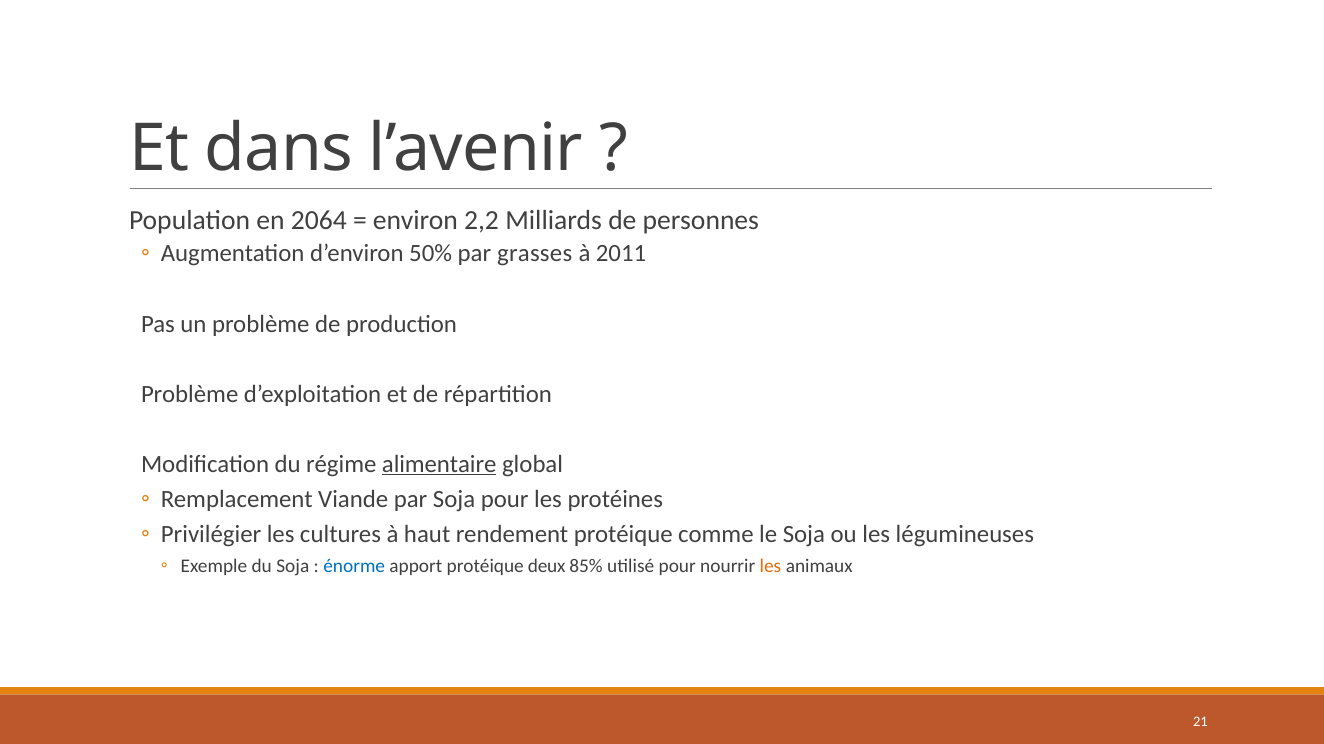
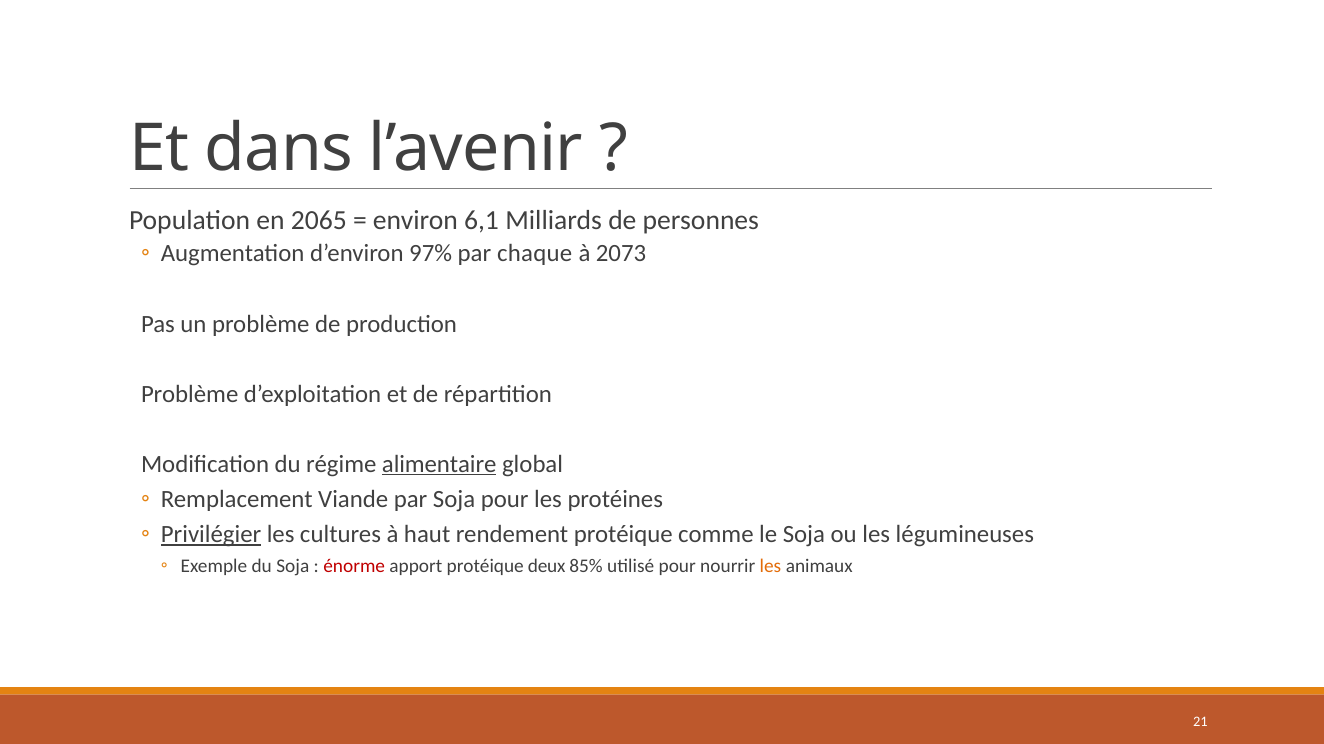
2064: 2064 -> 2065
2,2: 2,2 -> 6,1
50%: 50% -> 97%
grasses: grasses -> chaque
2011: 2011 -> 2073
Privilégier underline: none -> present
énorme colour: blue -> red
